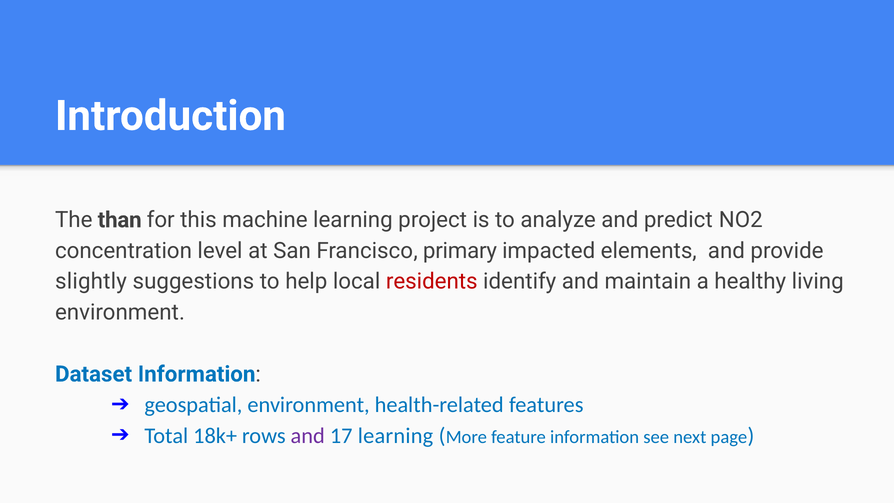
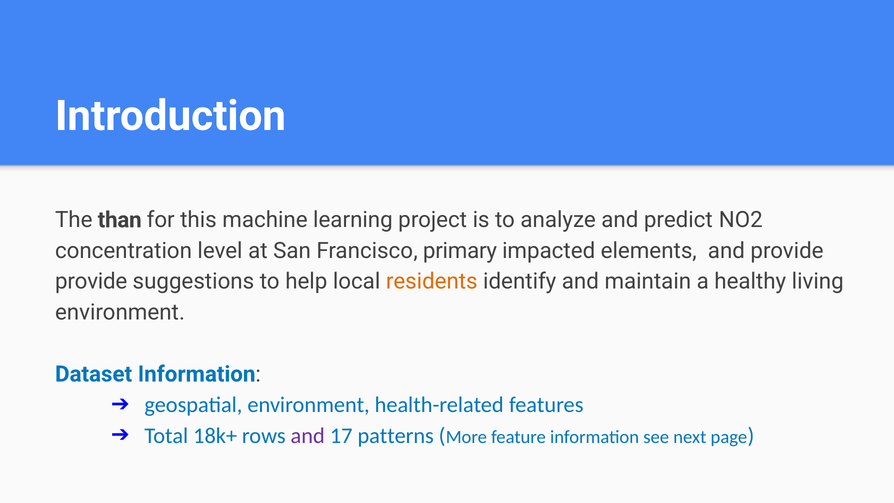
slightly at (91, 282): slightly -> provide
residents colour: red -> orange
17 learning: learning -> patterns
